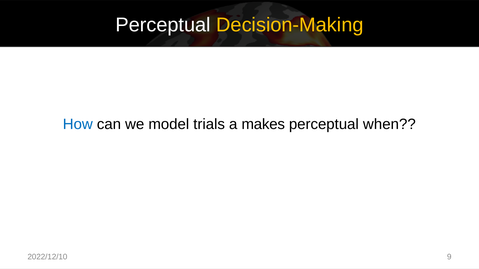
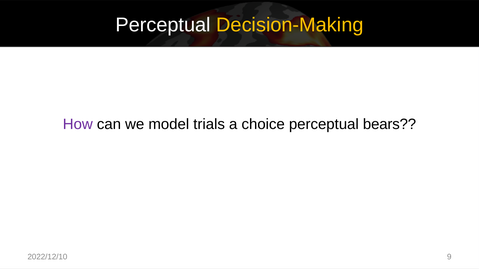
How colour: blue -> purple
makes: makes -> choice
when: when -> bears
